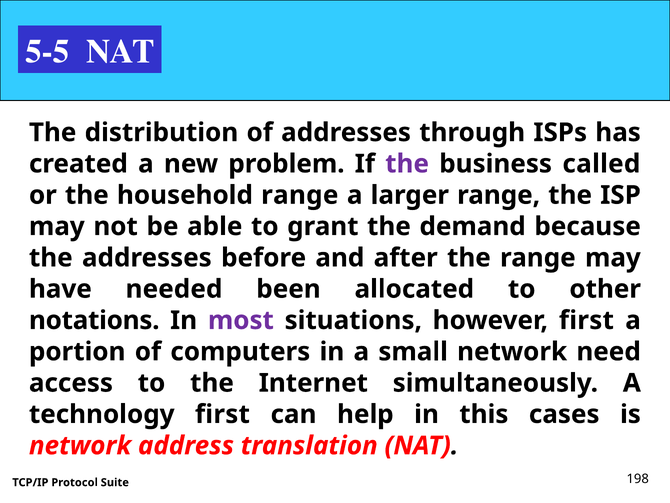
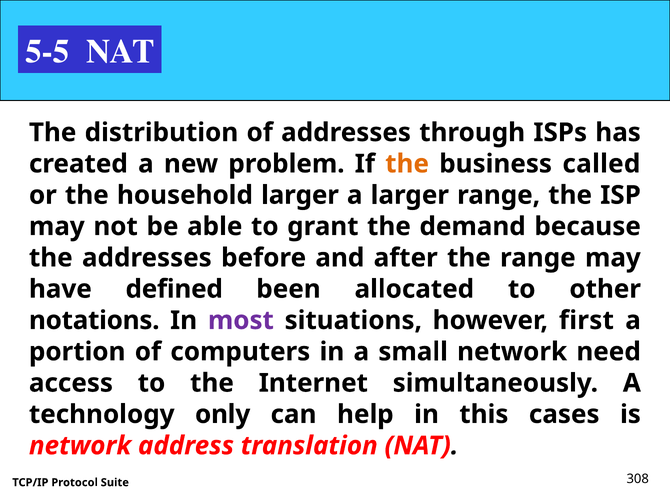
the at (407, 164) colour: purple -> orange
household range: range -> larger
needed: needed -> defined
technology first: first -> only
198: 198 -> 308
